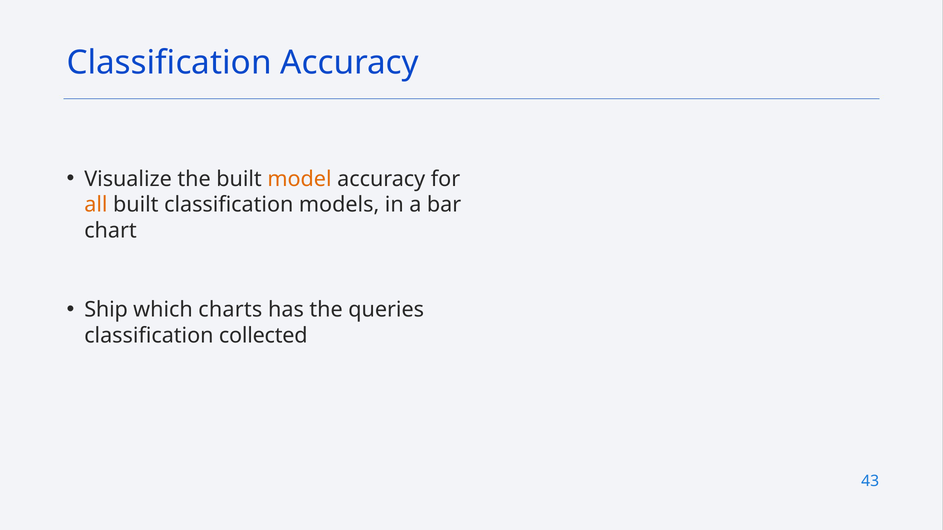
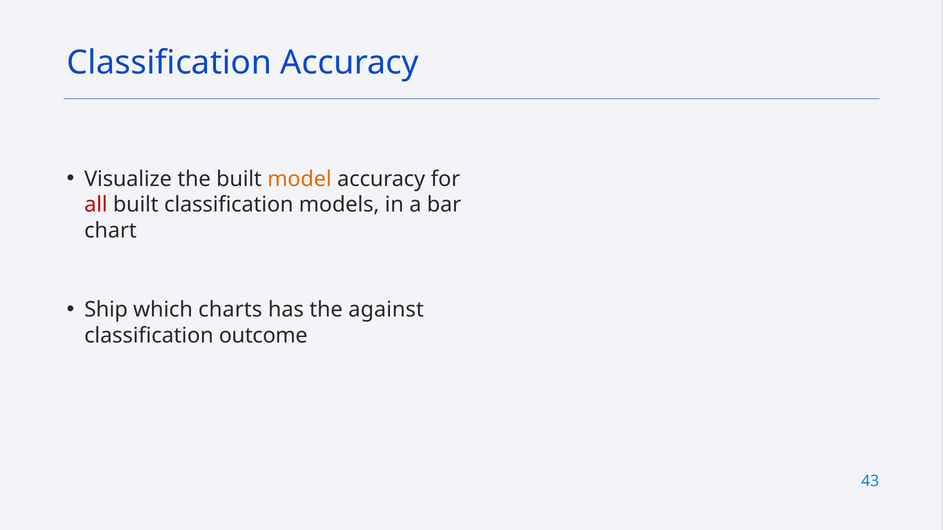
all colour: orange -> red
queries: queries -> against
collected: collected -> outcome
